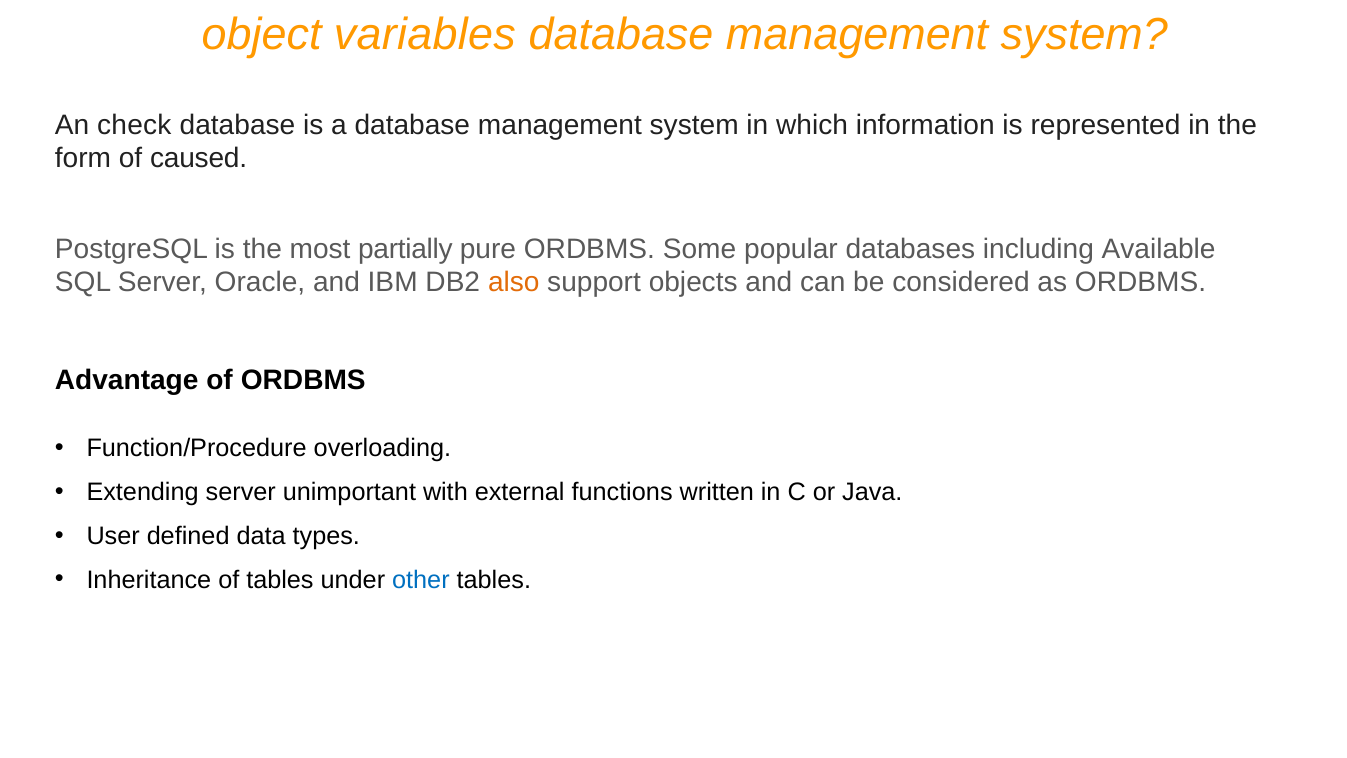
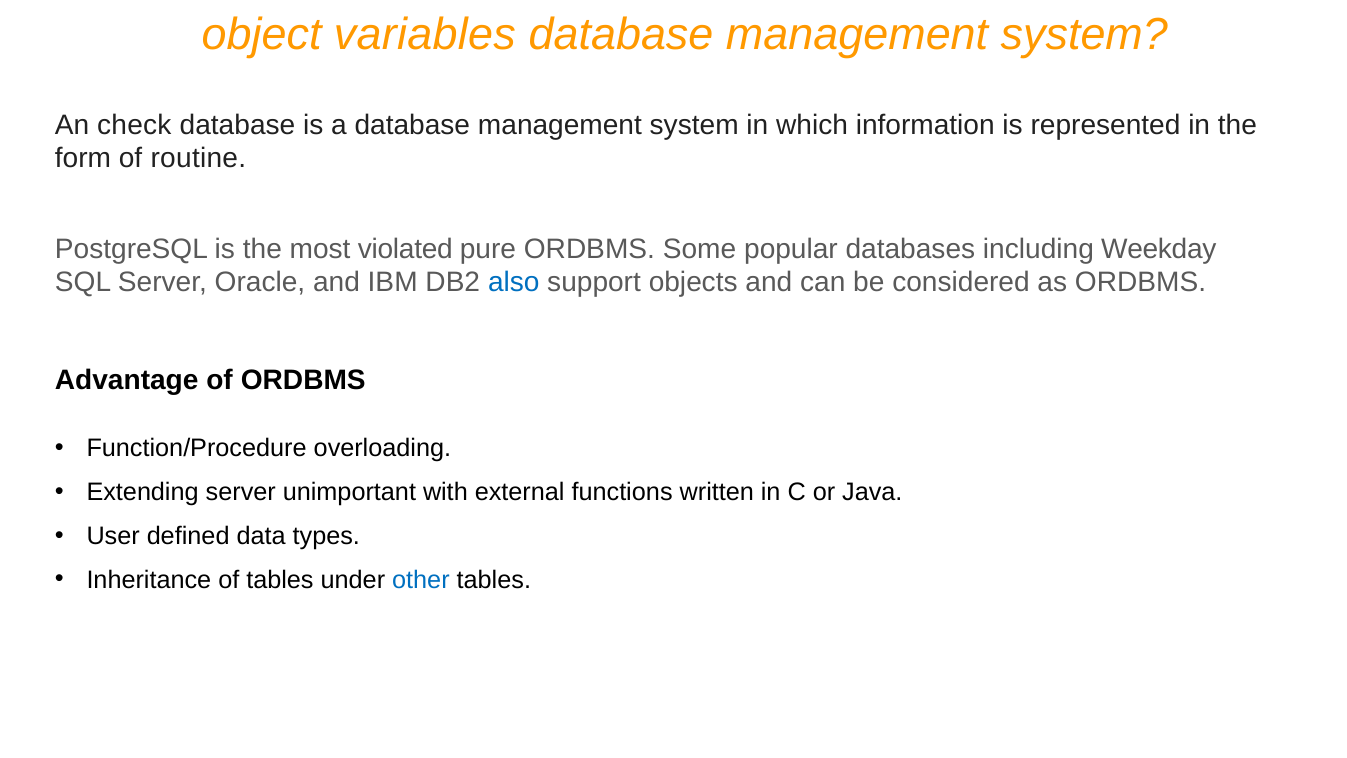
caused: caused -> routine
partially: partially -> violated
Available: Available -> Weekday
also colour: orange -> blue
